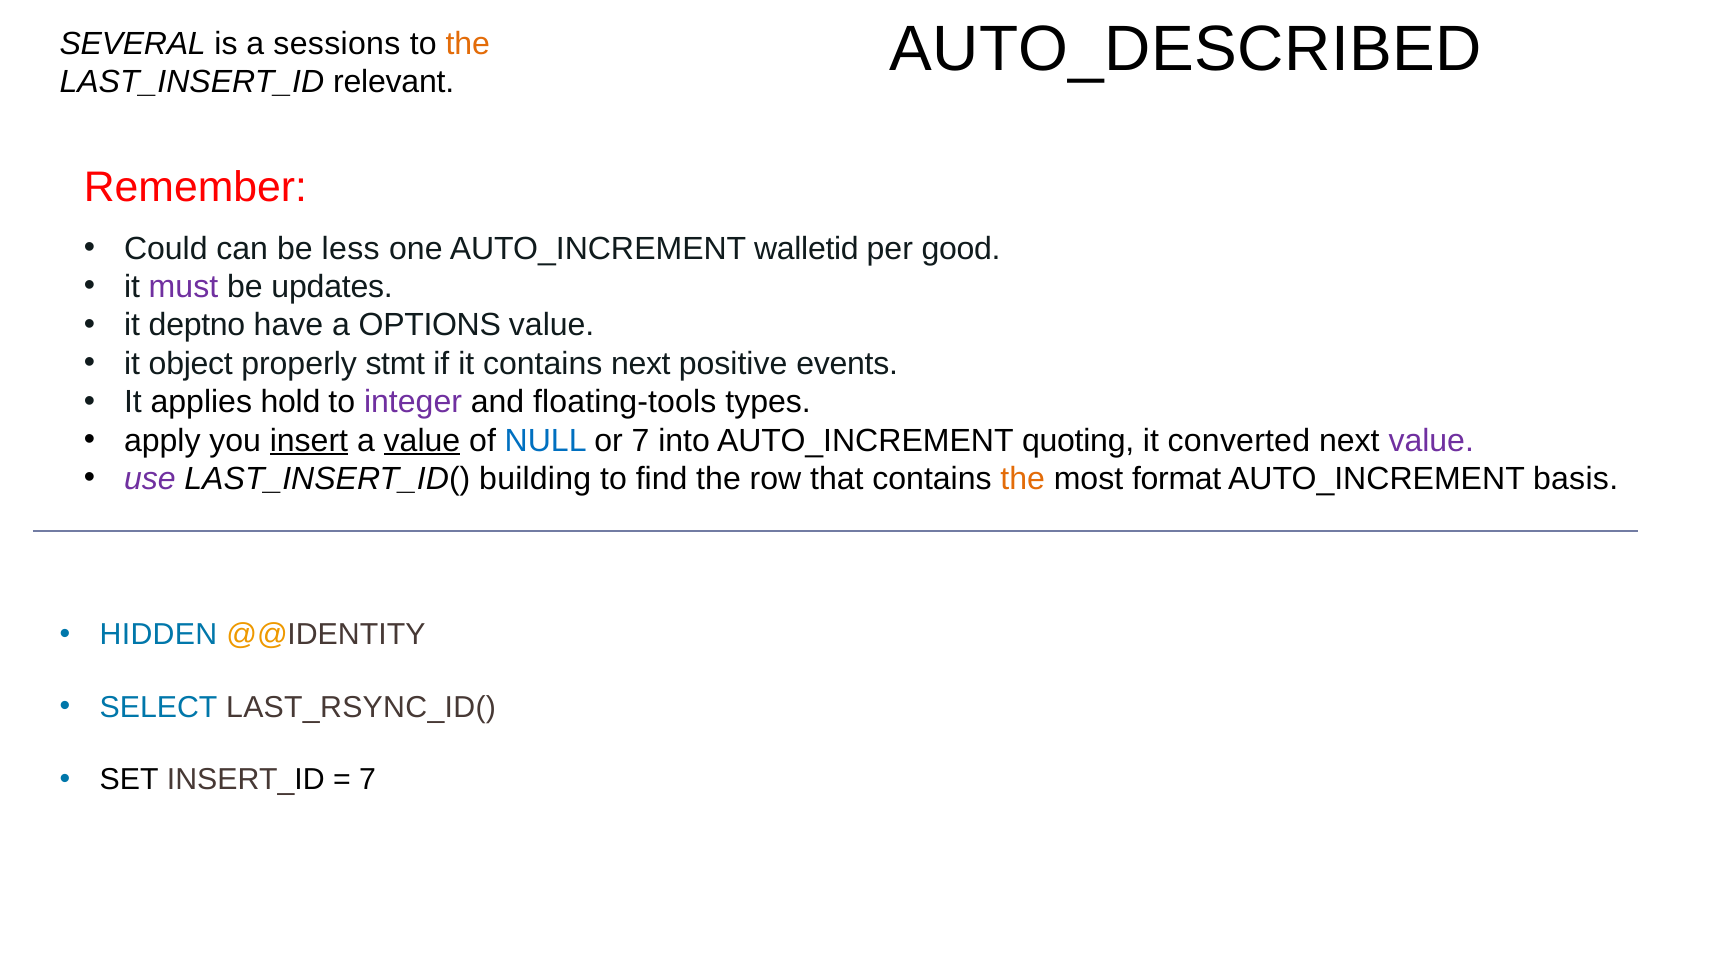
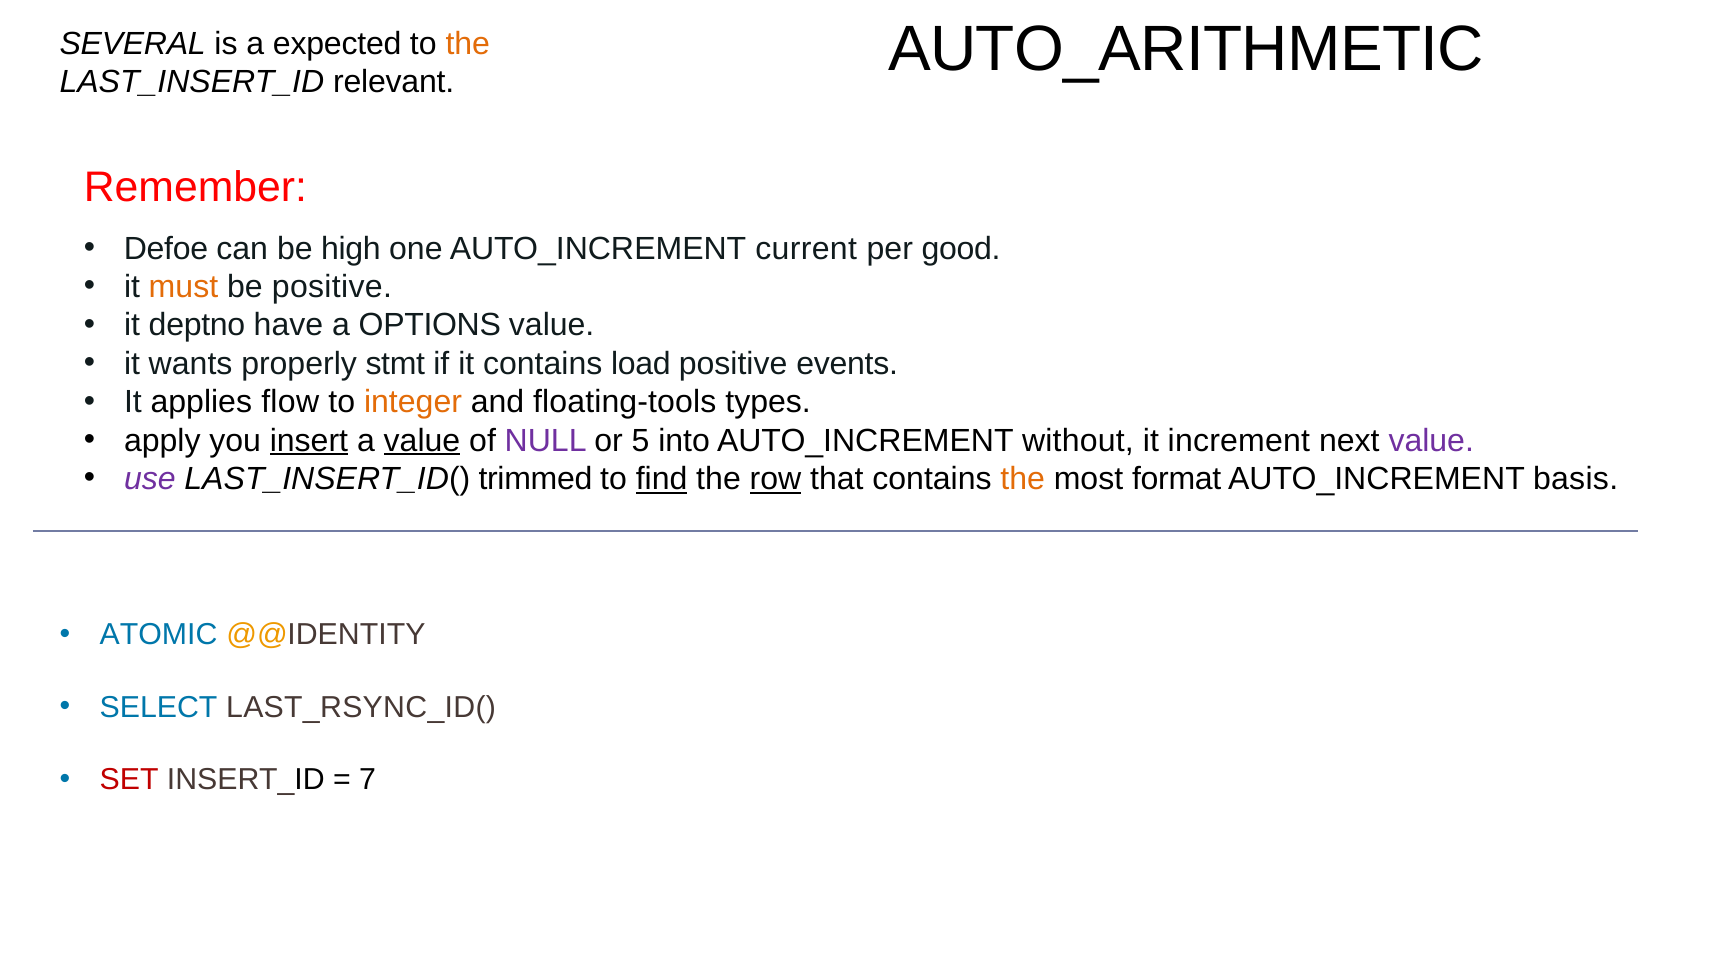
AUTO_DESCRIBED: AUTO_DESCRIBED -> AUTO_ARITHMETIC
sessions: sessions -> expected
Could: Could -> Defoe
less: less -> high
walletid: walletid -> current
must colour: purple -> orange
be updates: updates -> positive
object: object -> wants
contains next: next -> load
hold: hold -> flow
integer colour: purple -> orange
NULL colour: blue -> purple
or 7: 7 -> 5
quoting: quoting -> without
converted: converted -> increment
building: building -> trimmed
find underline: none -> present
row underline: none -> present
HIDDEN: HIDDEN -> ATOMIC
SET colour: black -> red
